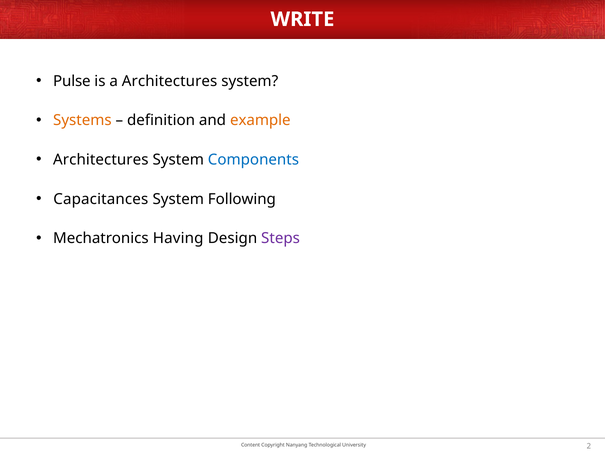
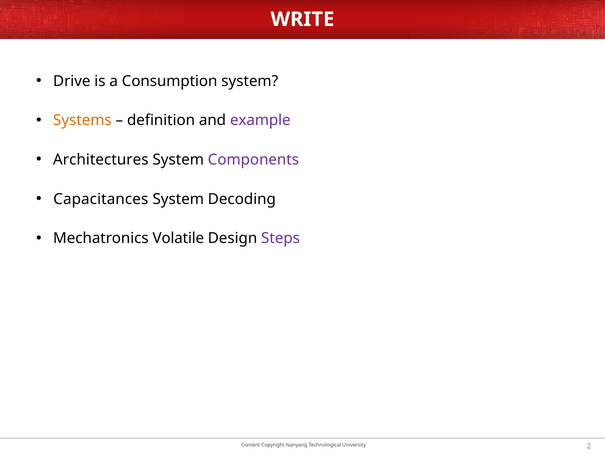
Pulse: Pulse -> Drive
a Architectures: Architectures -> Consumption
example colour: orange -> purple
Components colour: blue -> purple
Following: Following -> Decoding
Having: Having -> Volatile
